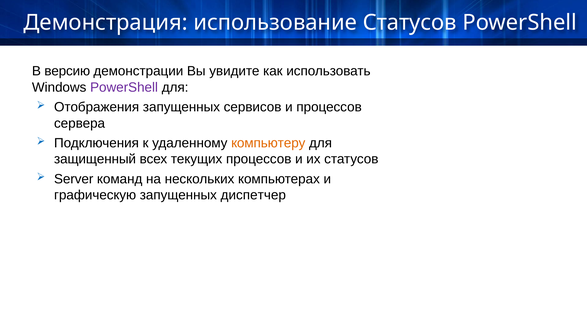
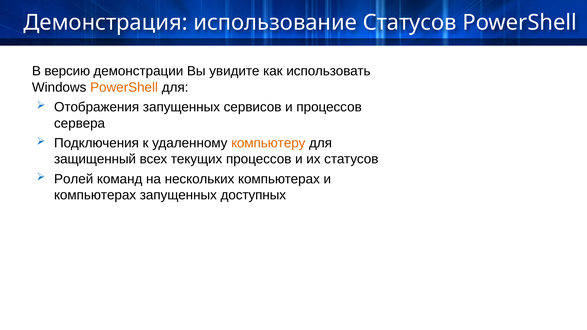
PowerShell at (124, 87) colour: purple -> orange
Server: Server -> Ролей
графическую at (95, 195): графическую -> компьютерах
диспетчер: диспетчер -> доступных
